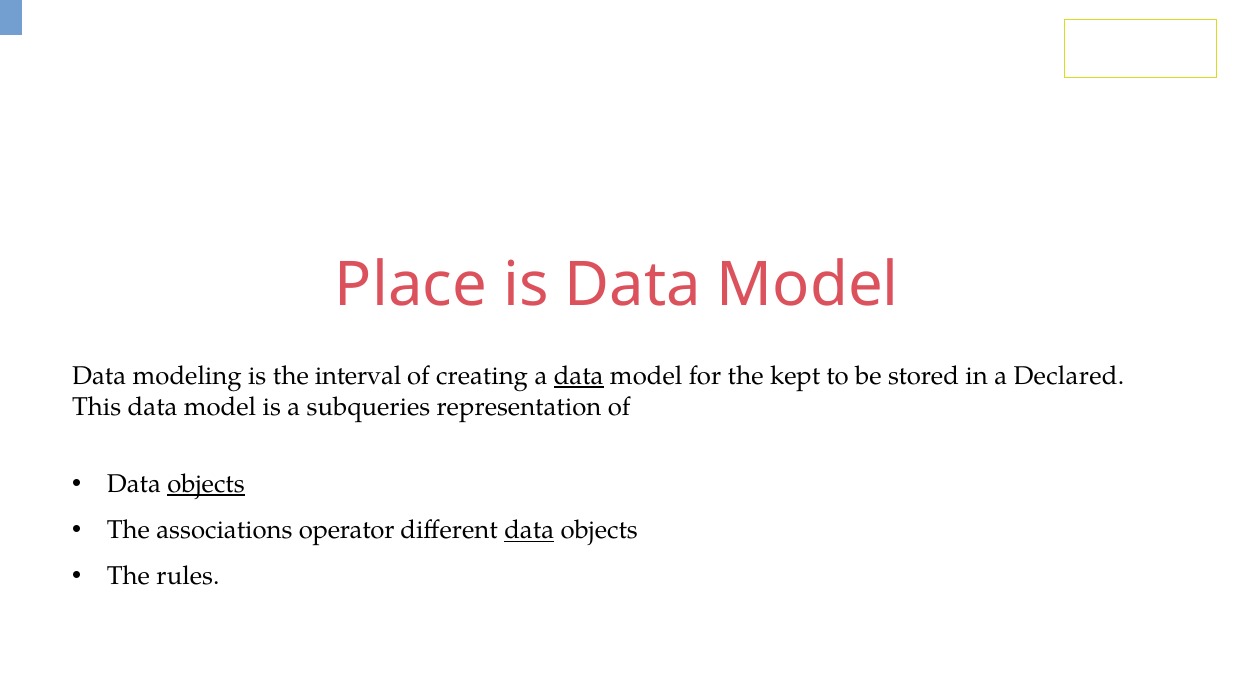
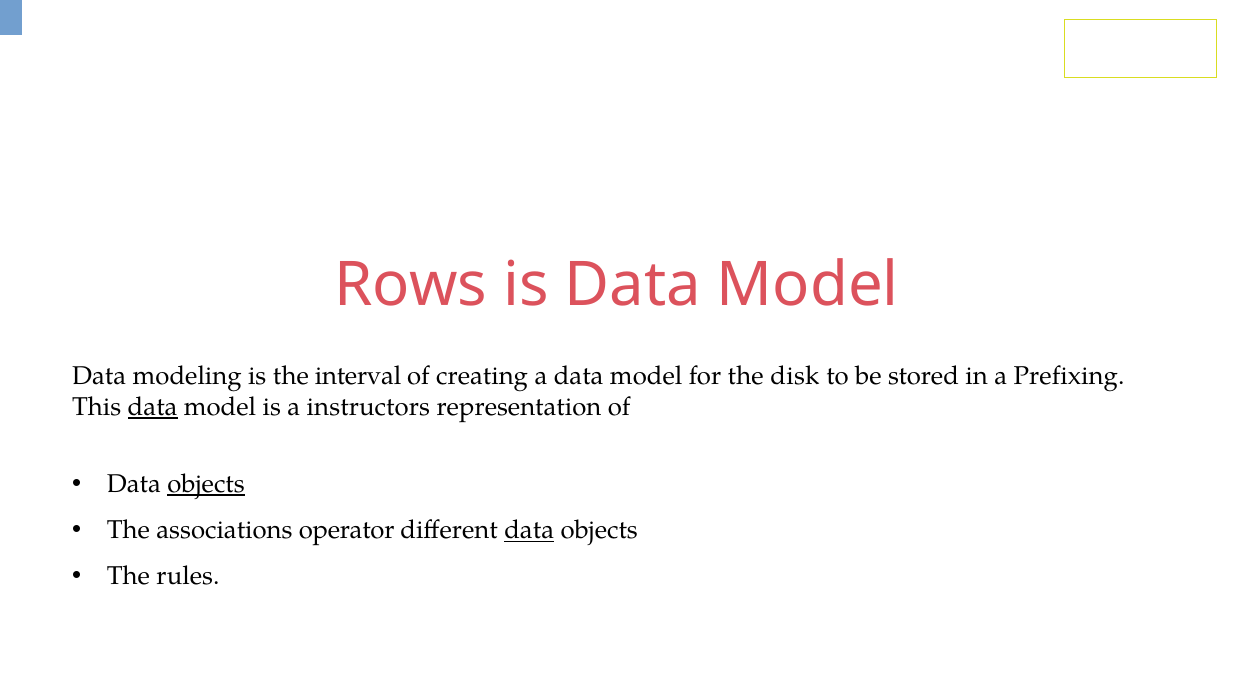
Place: Place -> Rows
data at (579, 376) underline: present -> none
kept: kept -> disk
Declared: Declared -> Prefixing
data at (153, 407) underline: none -> present
subqueries: subqueries -> instructors
